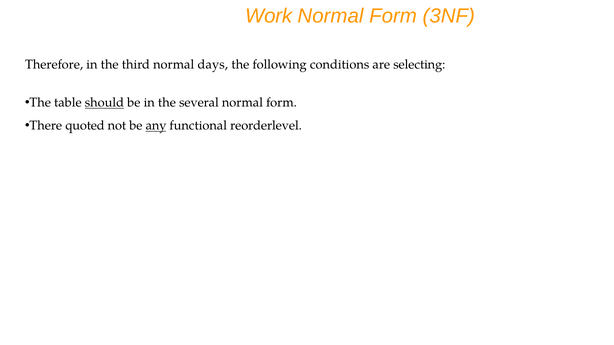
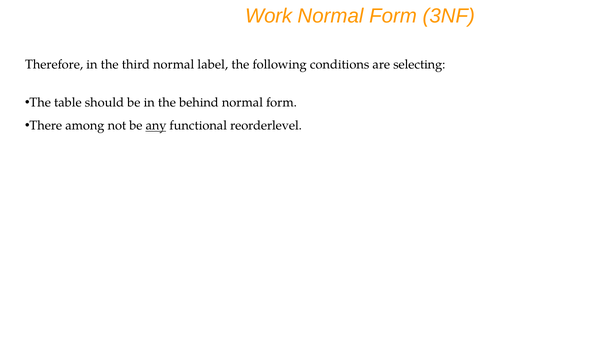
days: days -> label
should underline: present -> none
several: several -> behind
quoted: quoted -> among
